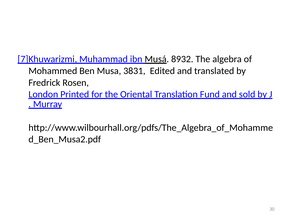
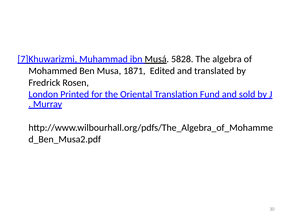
8932: 8932 -> 5828
3831: 3831 -> 1871
